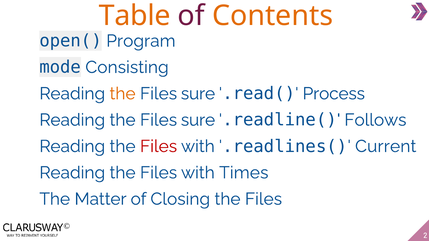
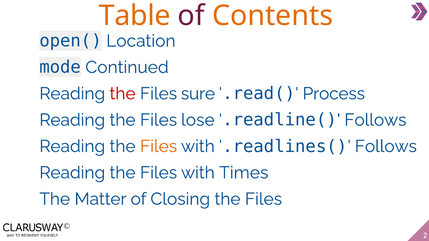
Program: Program -> Location
Consisting: Consisting -> Continued
the at (123, 94) colour: orange -> red
sure at (198, 120): sure -> lose
Files at (159, 147) colour: red -> orange
.readlines( Current: Current -> Follows
